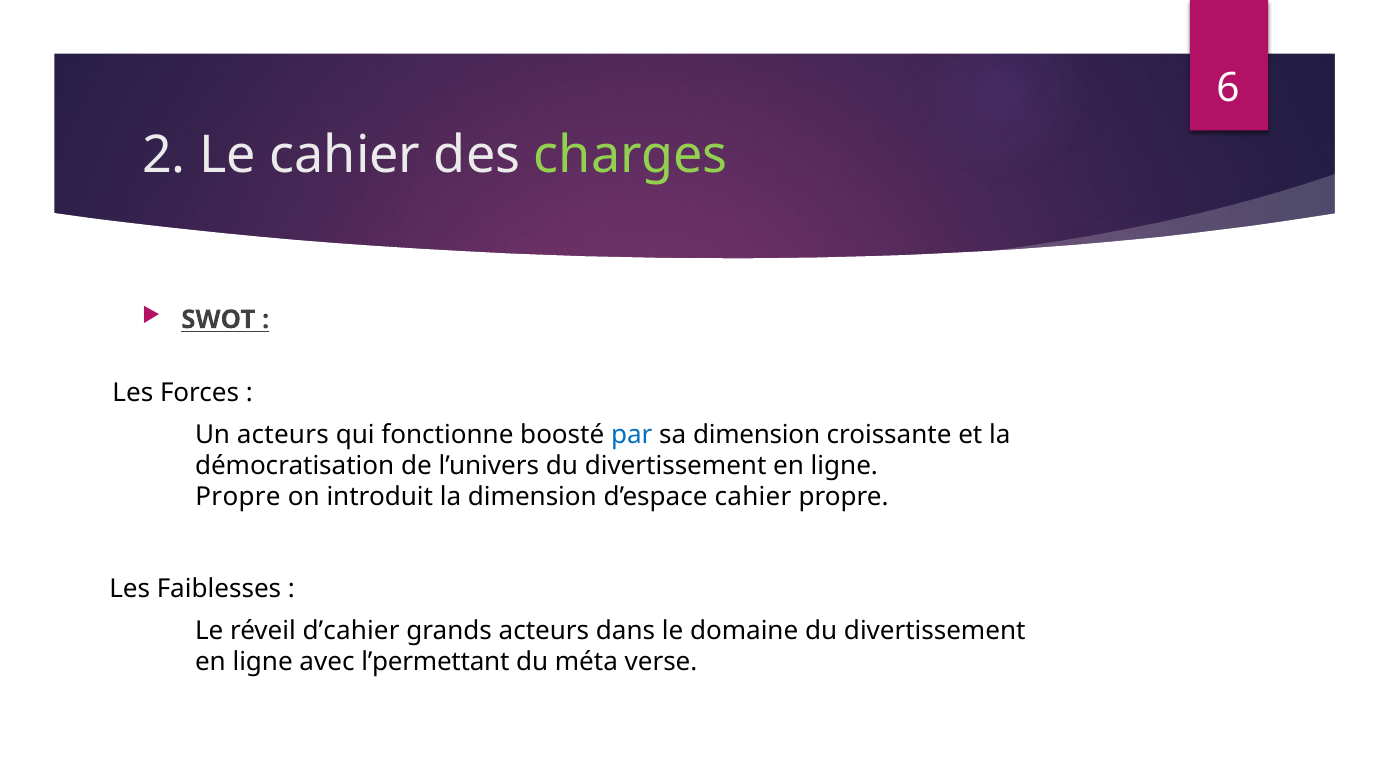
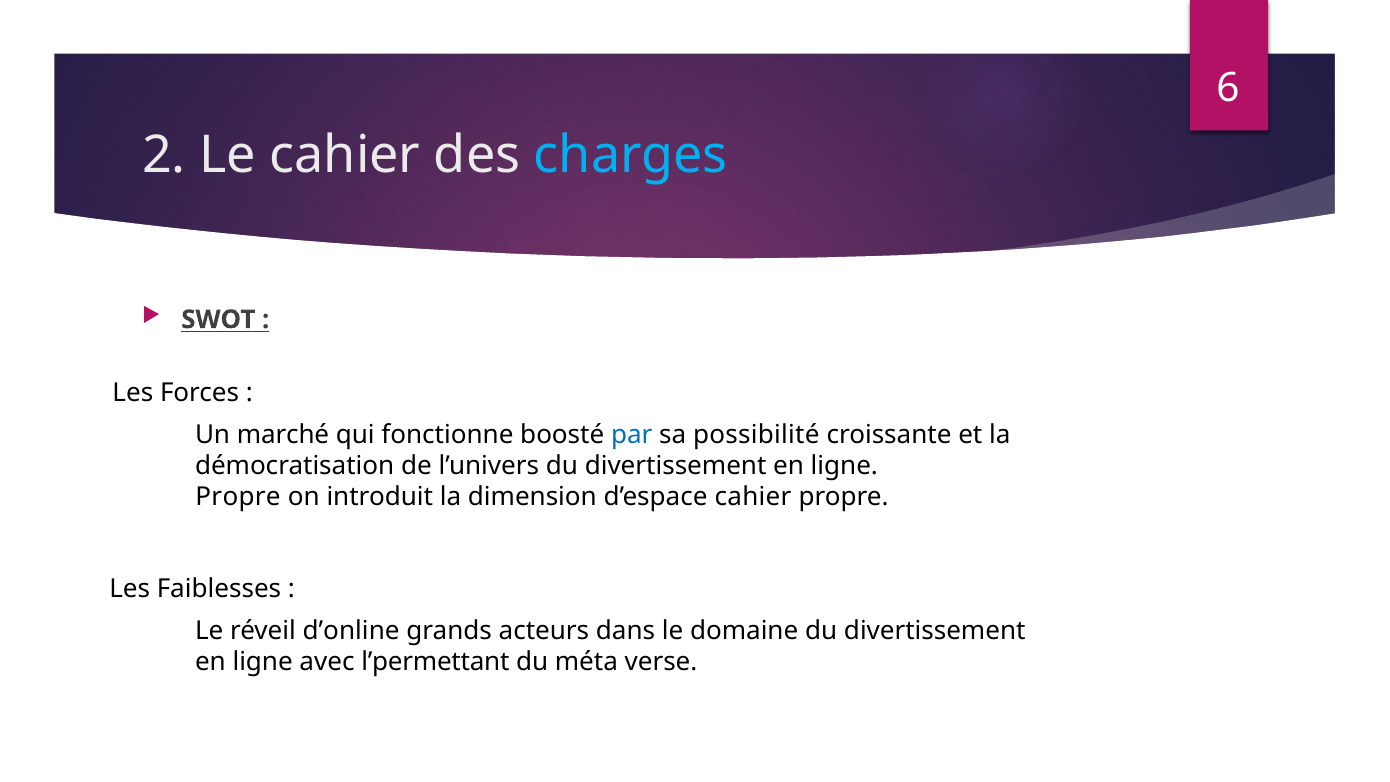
charges colour: light green -> light blue
Un acteurs: acteurs -> marché
sa dimension: dimension -> possibilité
d’cahier: d’cahier -> d’online
